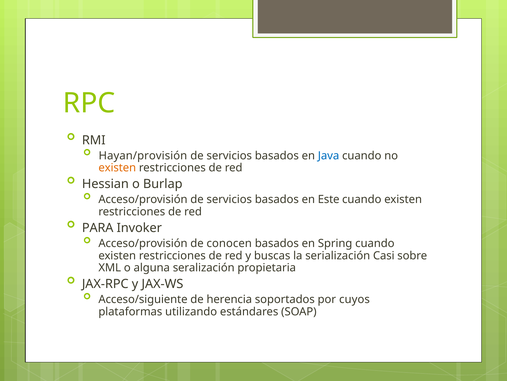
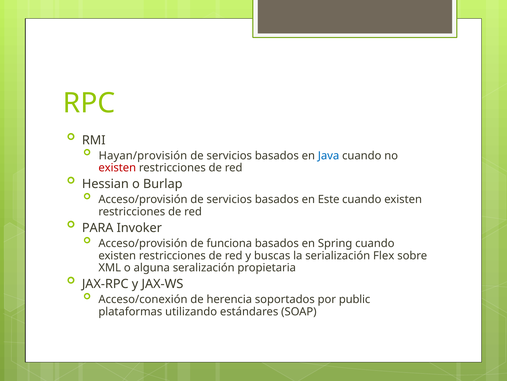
existen at (117, 168) colour: orange -> red
conocen: conocen -> funciona
Casi: Casi -> Flex
Acceso/siguiente: Acceso/siguiente -> Acceso/conexión
cuyos: cuyos -> public
